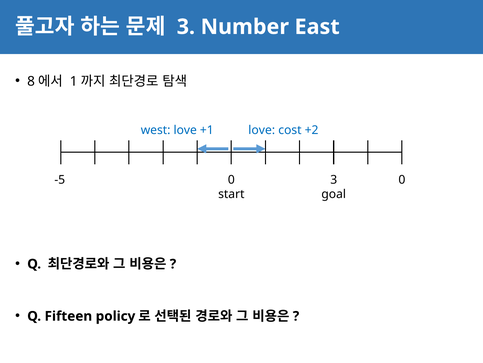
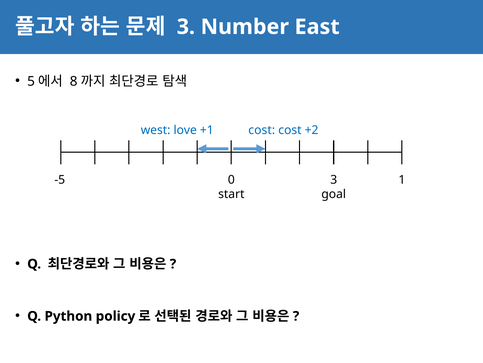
8 at (31, 81): 8 -> 5
1 at (74, 81): 1 -> 8
+1 love: love -> cost
-5 0: 0 -> 1
Fifteen: Fifteen -> Python
